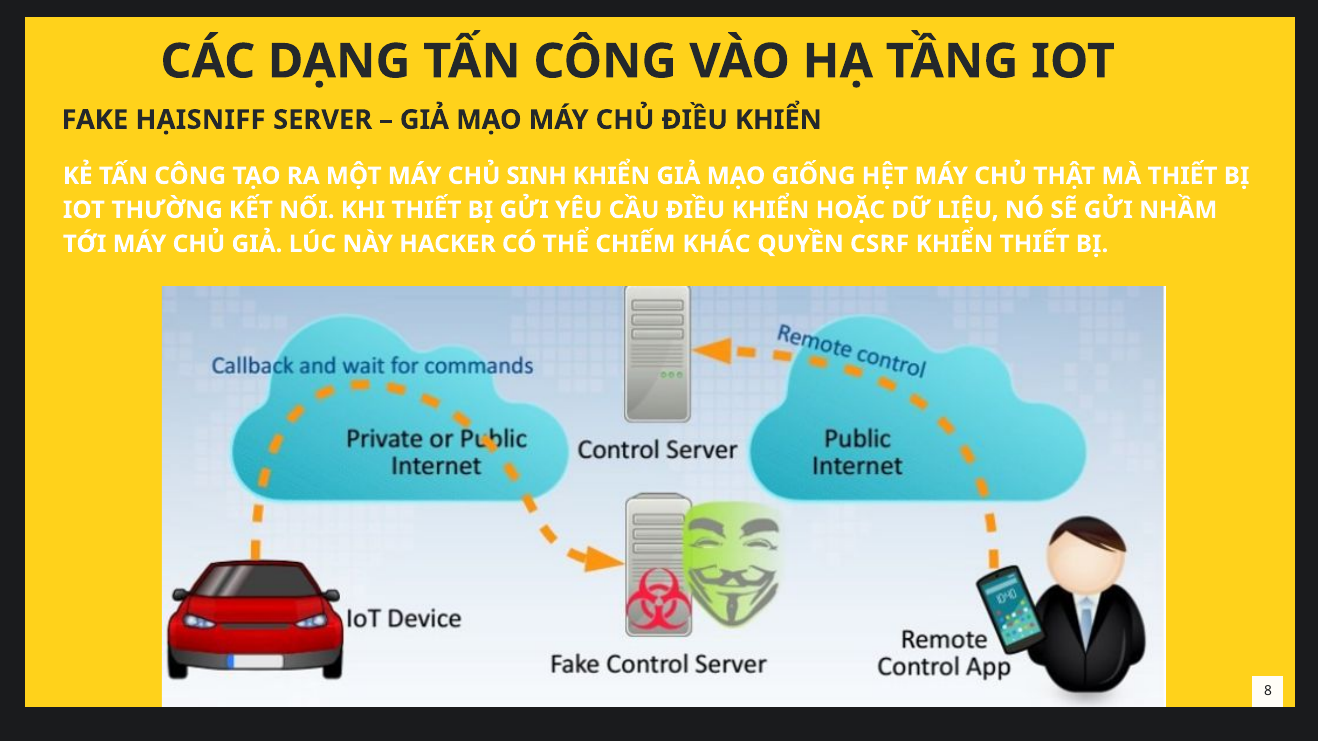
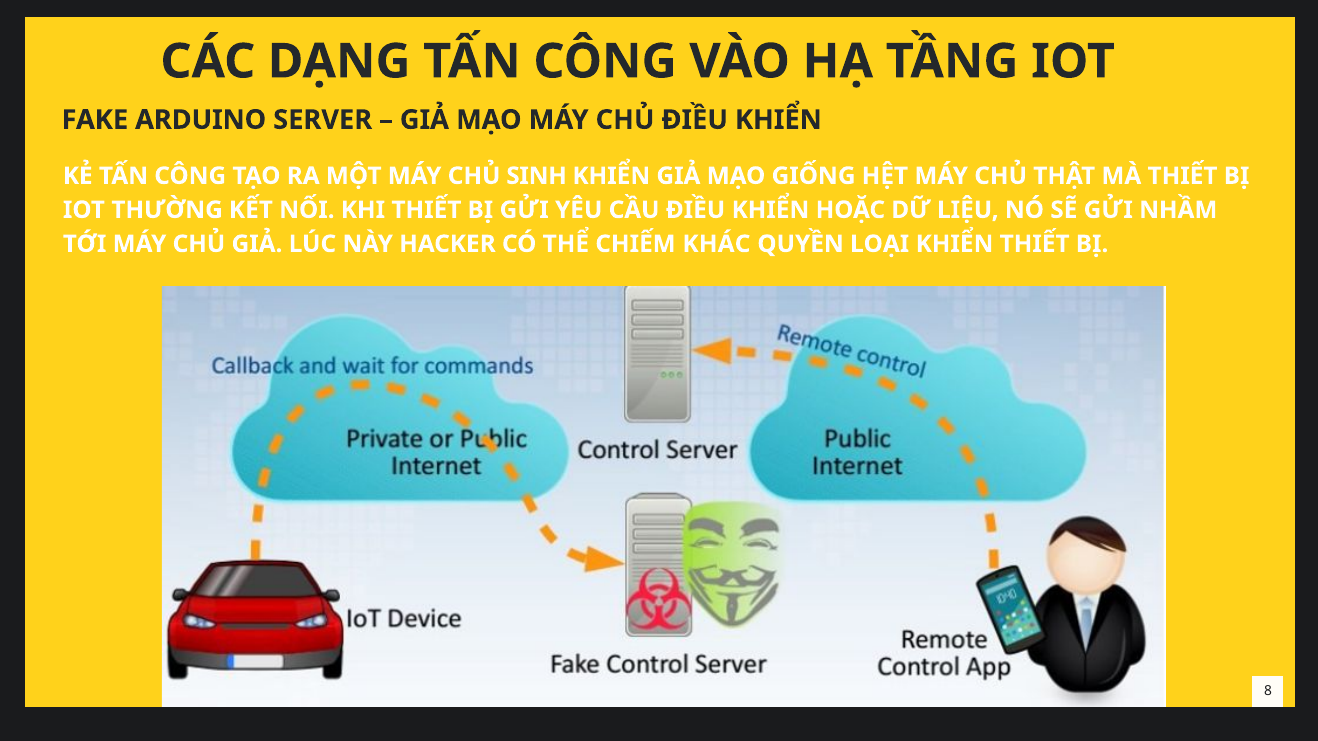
HẠISNIFF: HẠISNIFF -> ARDUINO
CSRF: CSRF -> LOẠI
